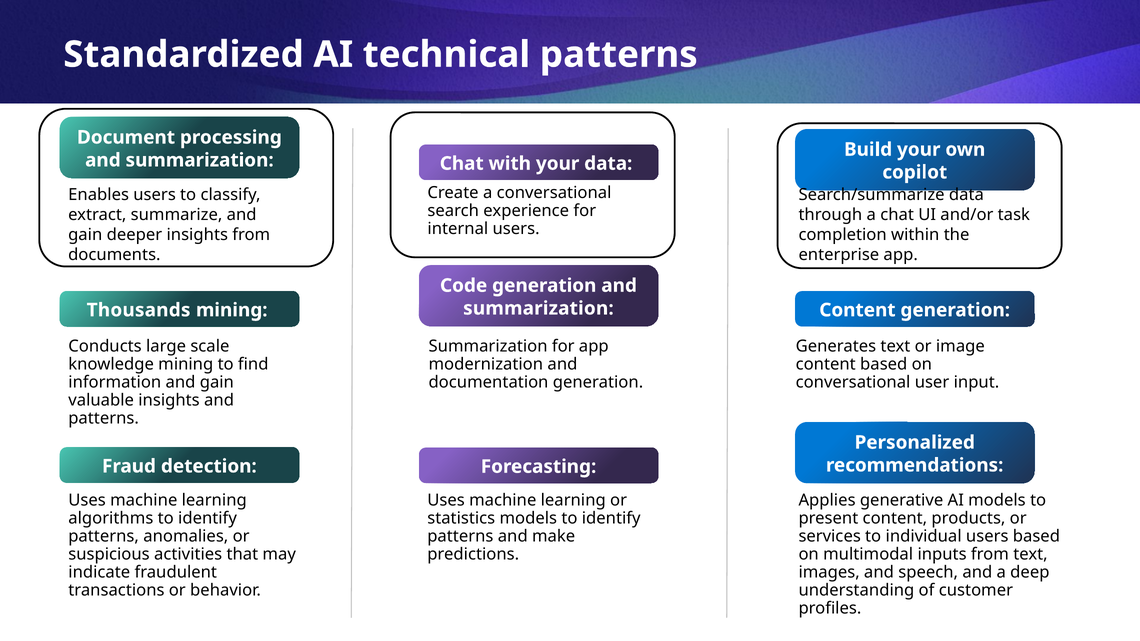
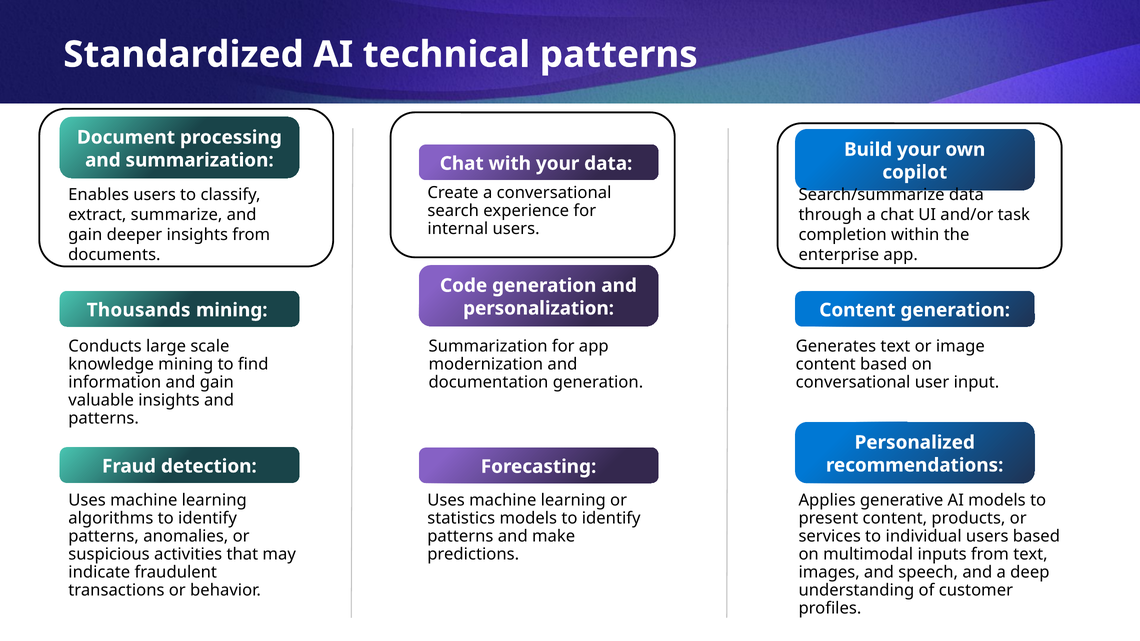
summarization at (538, 308): summarization -> personalization
